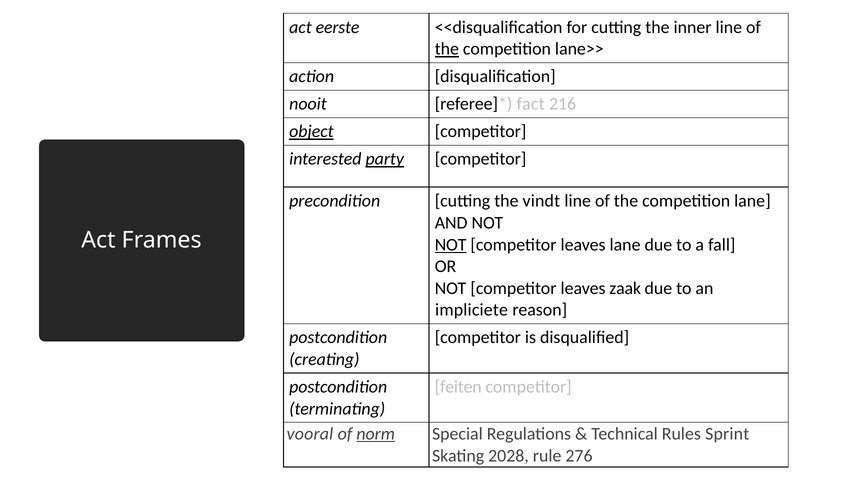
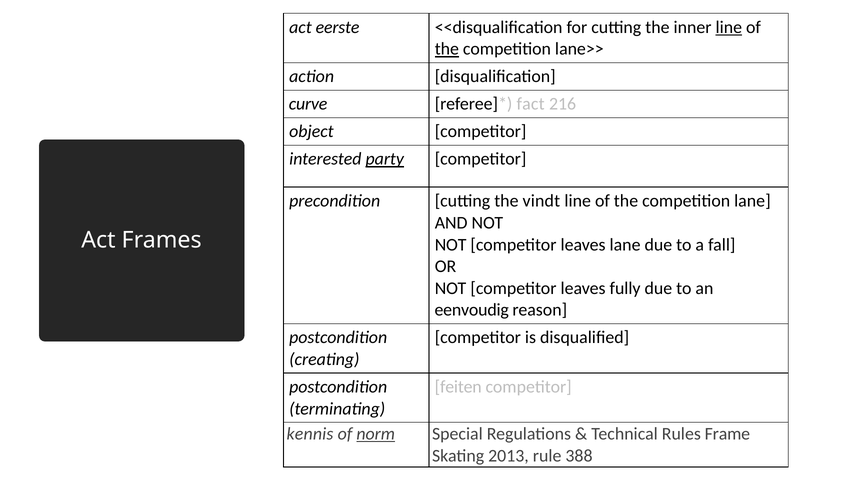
line at (729, 27) underline: none -> present
nooit: nooit -> curve
object underline: present -> none
NOT at (451, 245) underline: present -> none
zaak: zaak -> fully
impliciete: impliciete -> eenvoudig
vooral: vooral -> kennis
Sprint: Sprint -> Frame
2028: 2028 -> 2013
276: 276 -> 388
